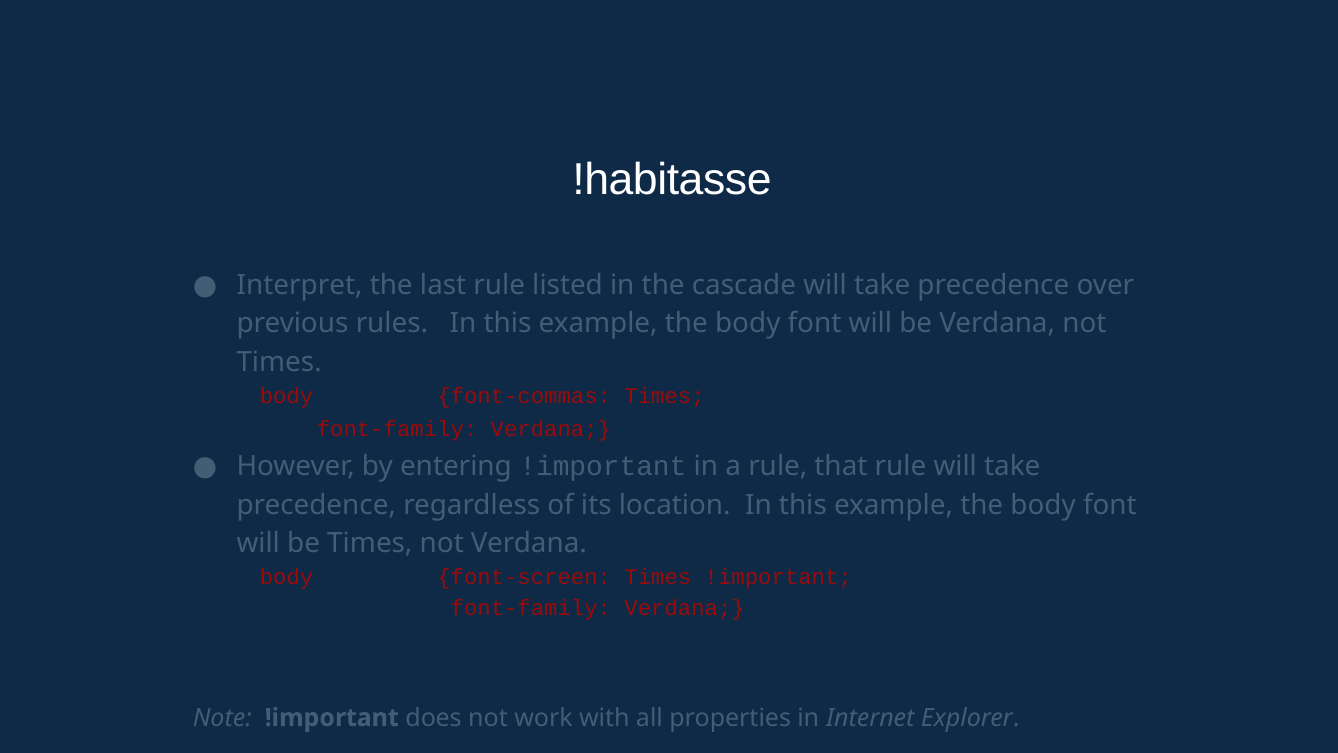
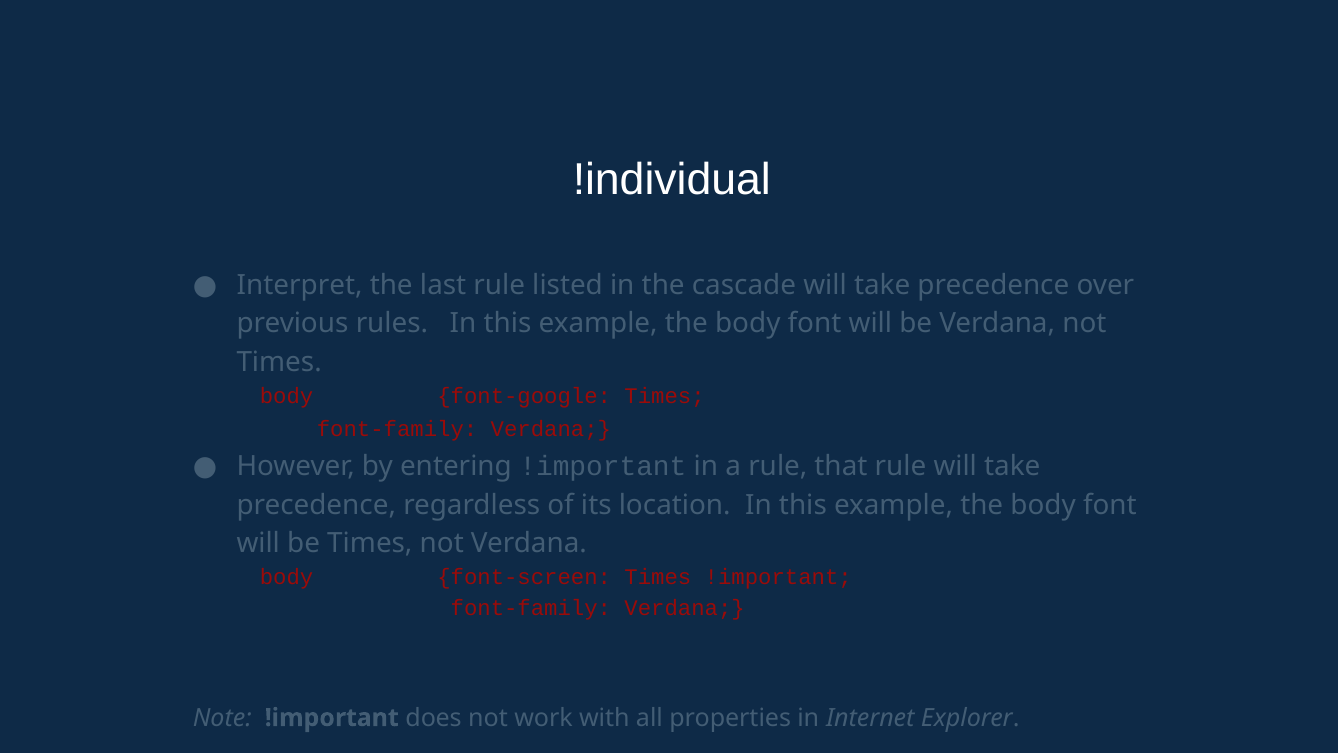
!habitasse: !habitasse -> !individual
font-commas: font-commas -> font-google
